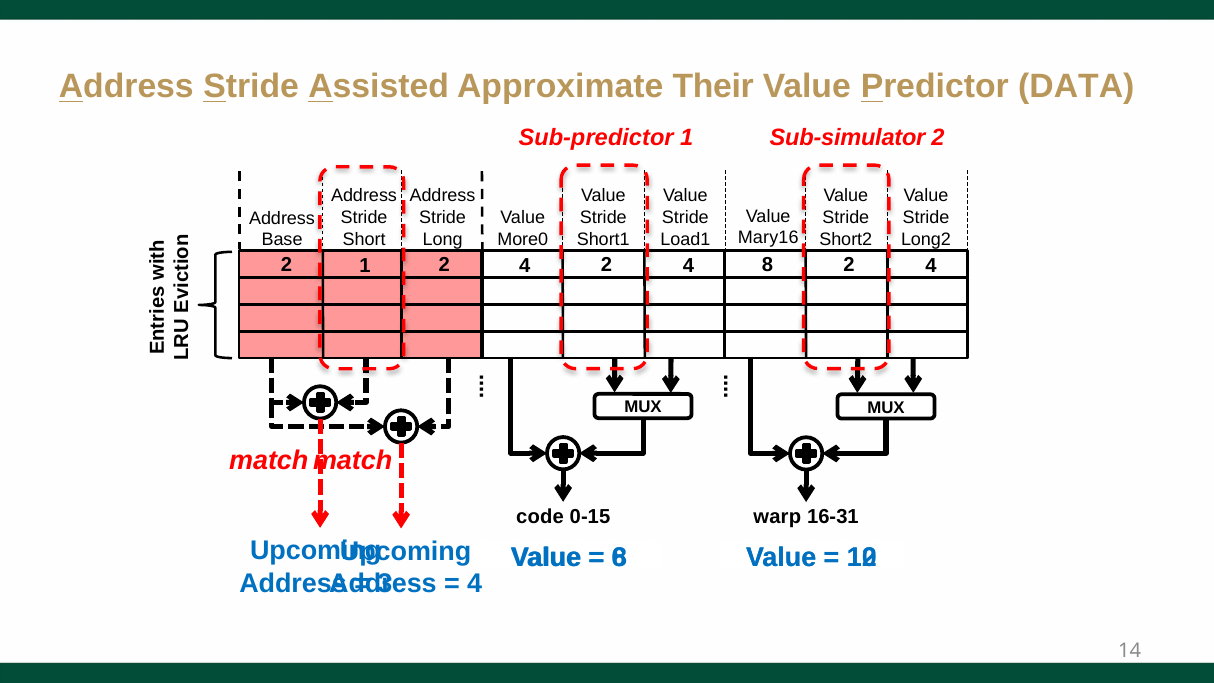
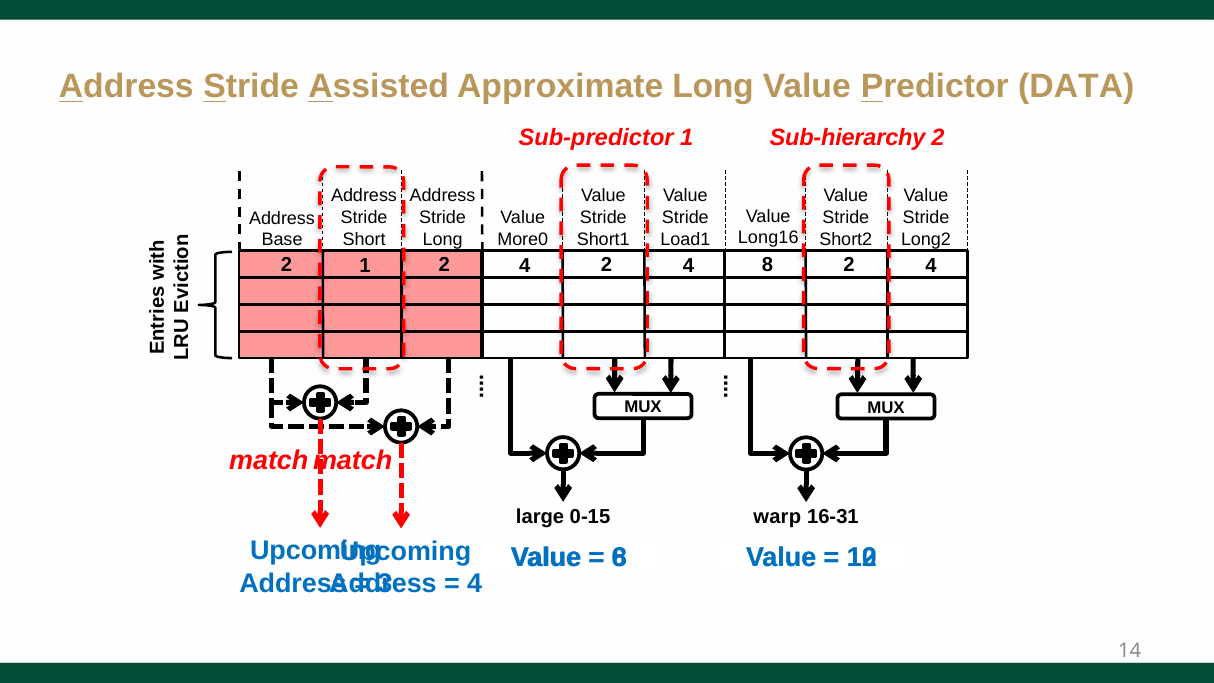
Approximate Their: Their -> Long
Sub-simulator: Sub-simulator -> Sub-hierarchy
Mary16: Mary16 -> Long16
code: code -> large
